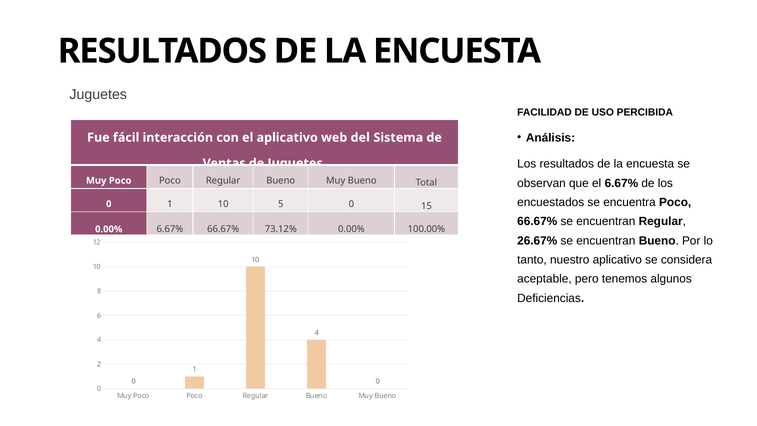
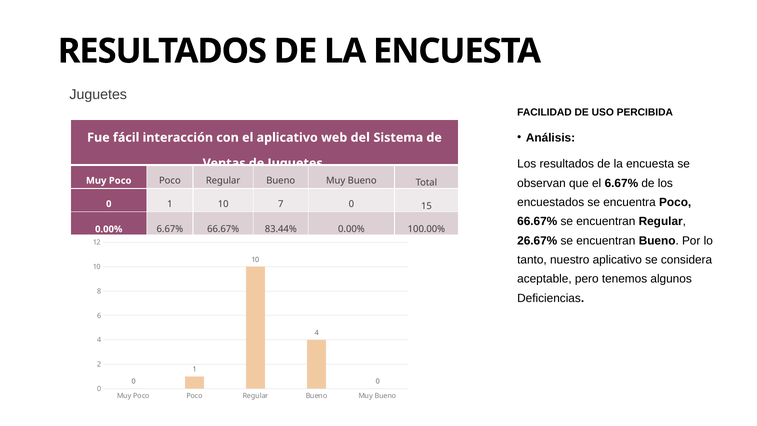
5: 5 -> 7
73.12%: 73.12% -> 83.44%
